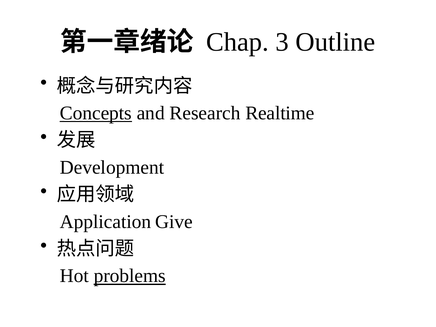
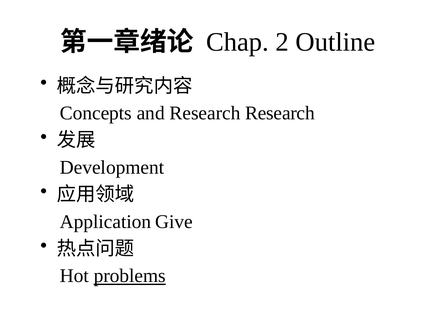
3: 3 -> 2
Concepts underline: present -> none
Research Realtime: Realtime -> Research
